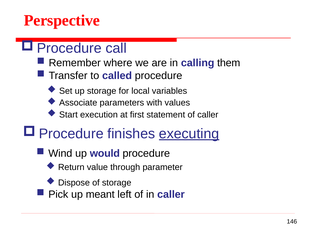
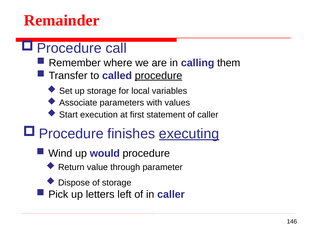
Perspective: Perspective -> Remainder
procedure at (159, 76) underline: none -> present
meant: meant -> letters
